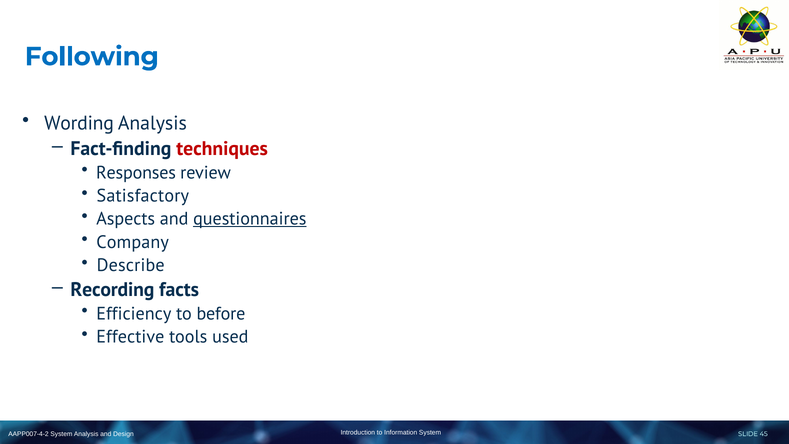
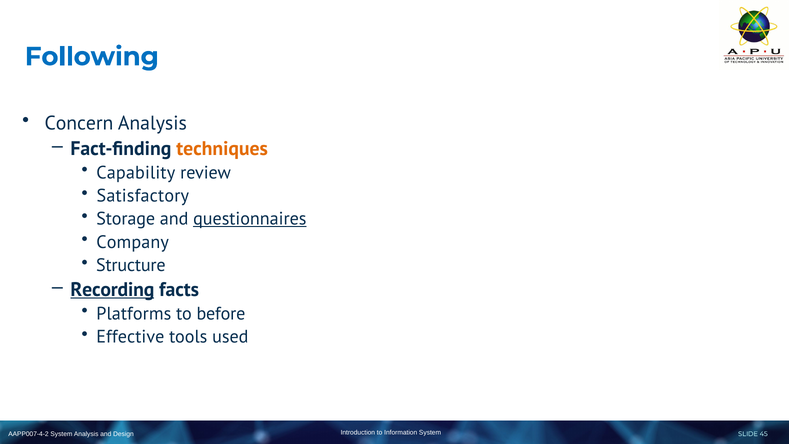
Wording: Wording -> Concern
techniques colour: red -> orange
Responses: Responses -> Capability
Aspects: Aspects -> Storage
Describe: Describe -> Structure
Recording underline: none -> present
Efficiency: Efficiency -> Platforms
